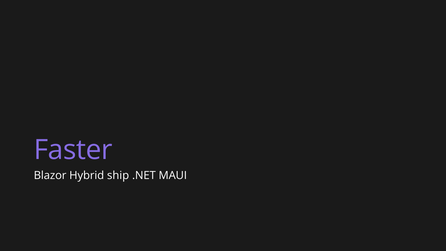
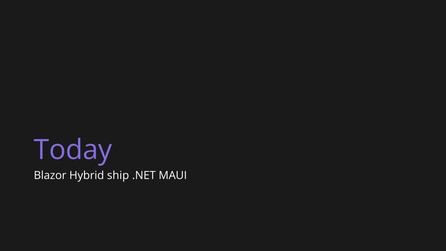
Faster: Faster -> Today
